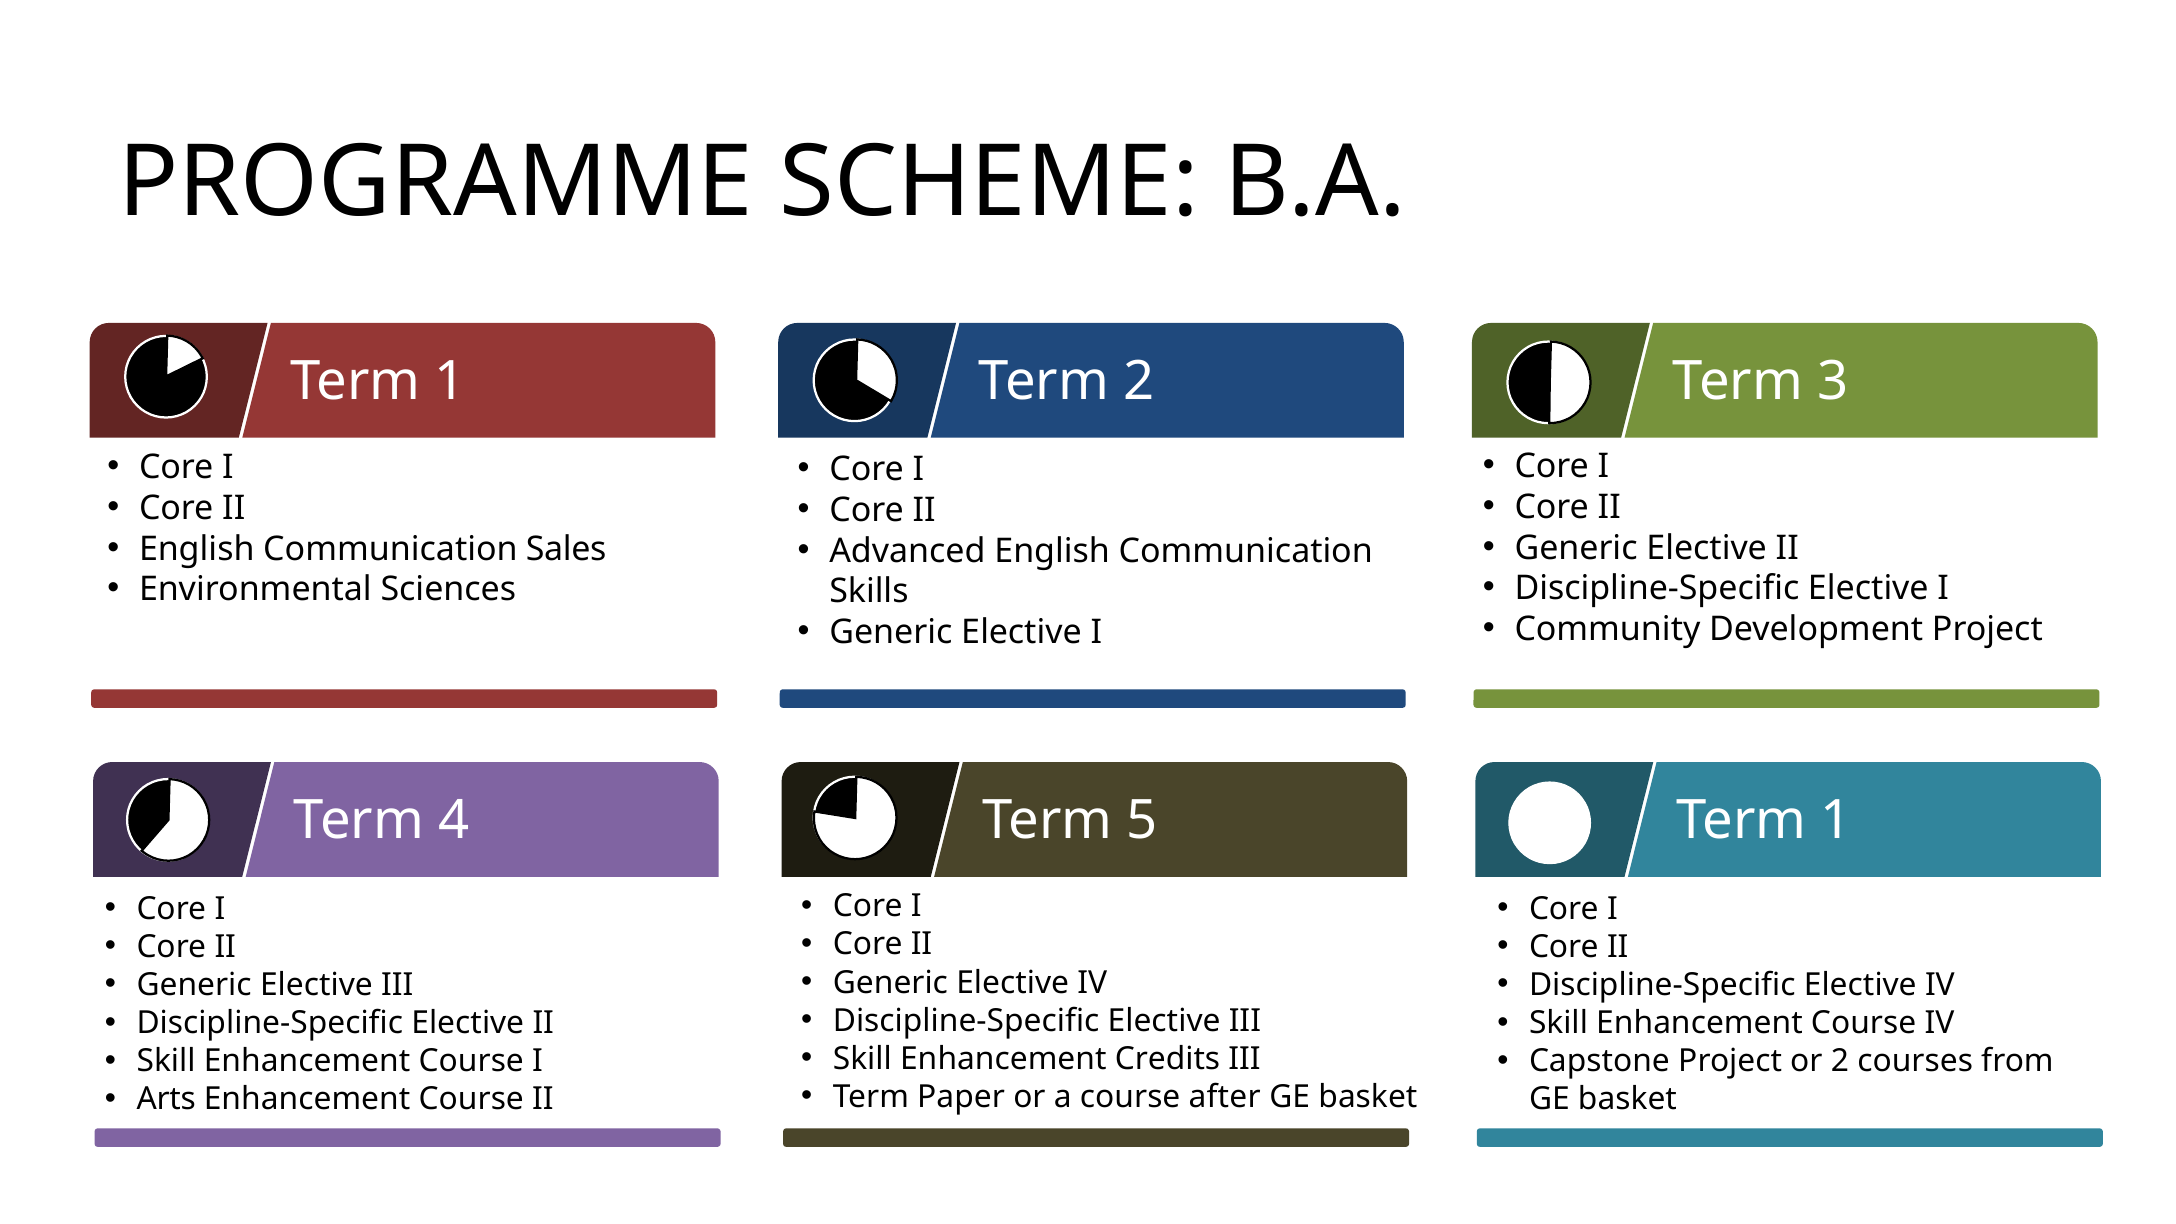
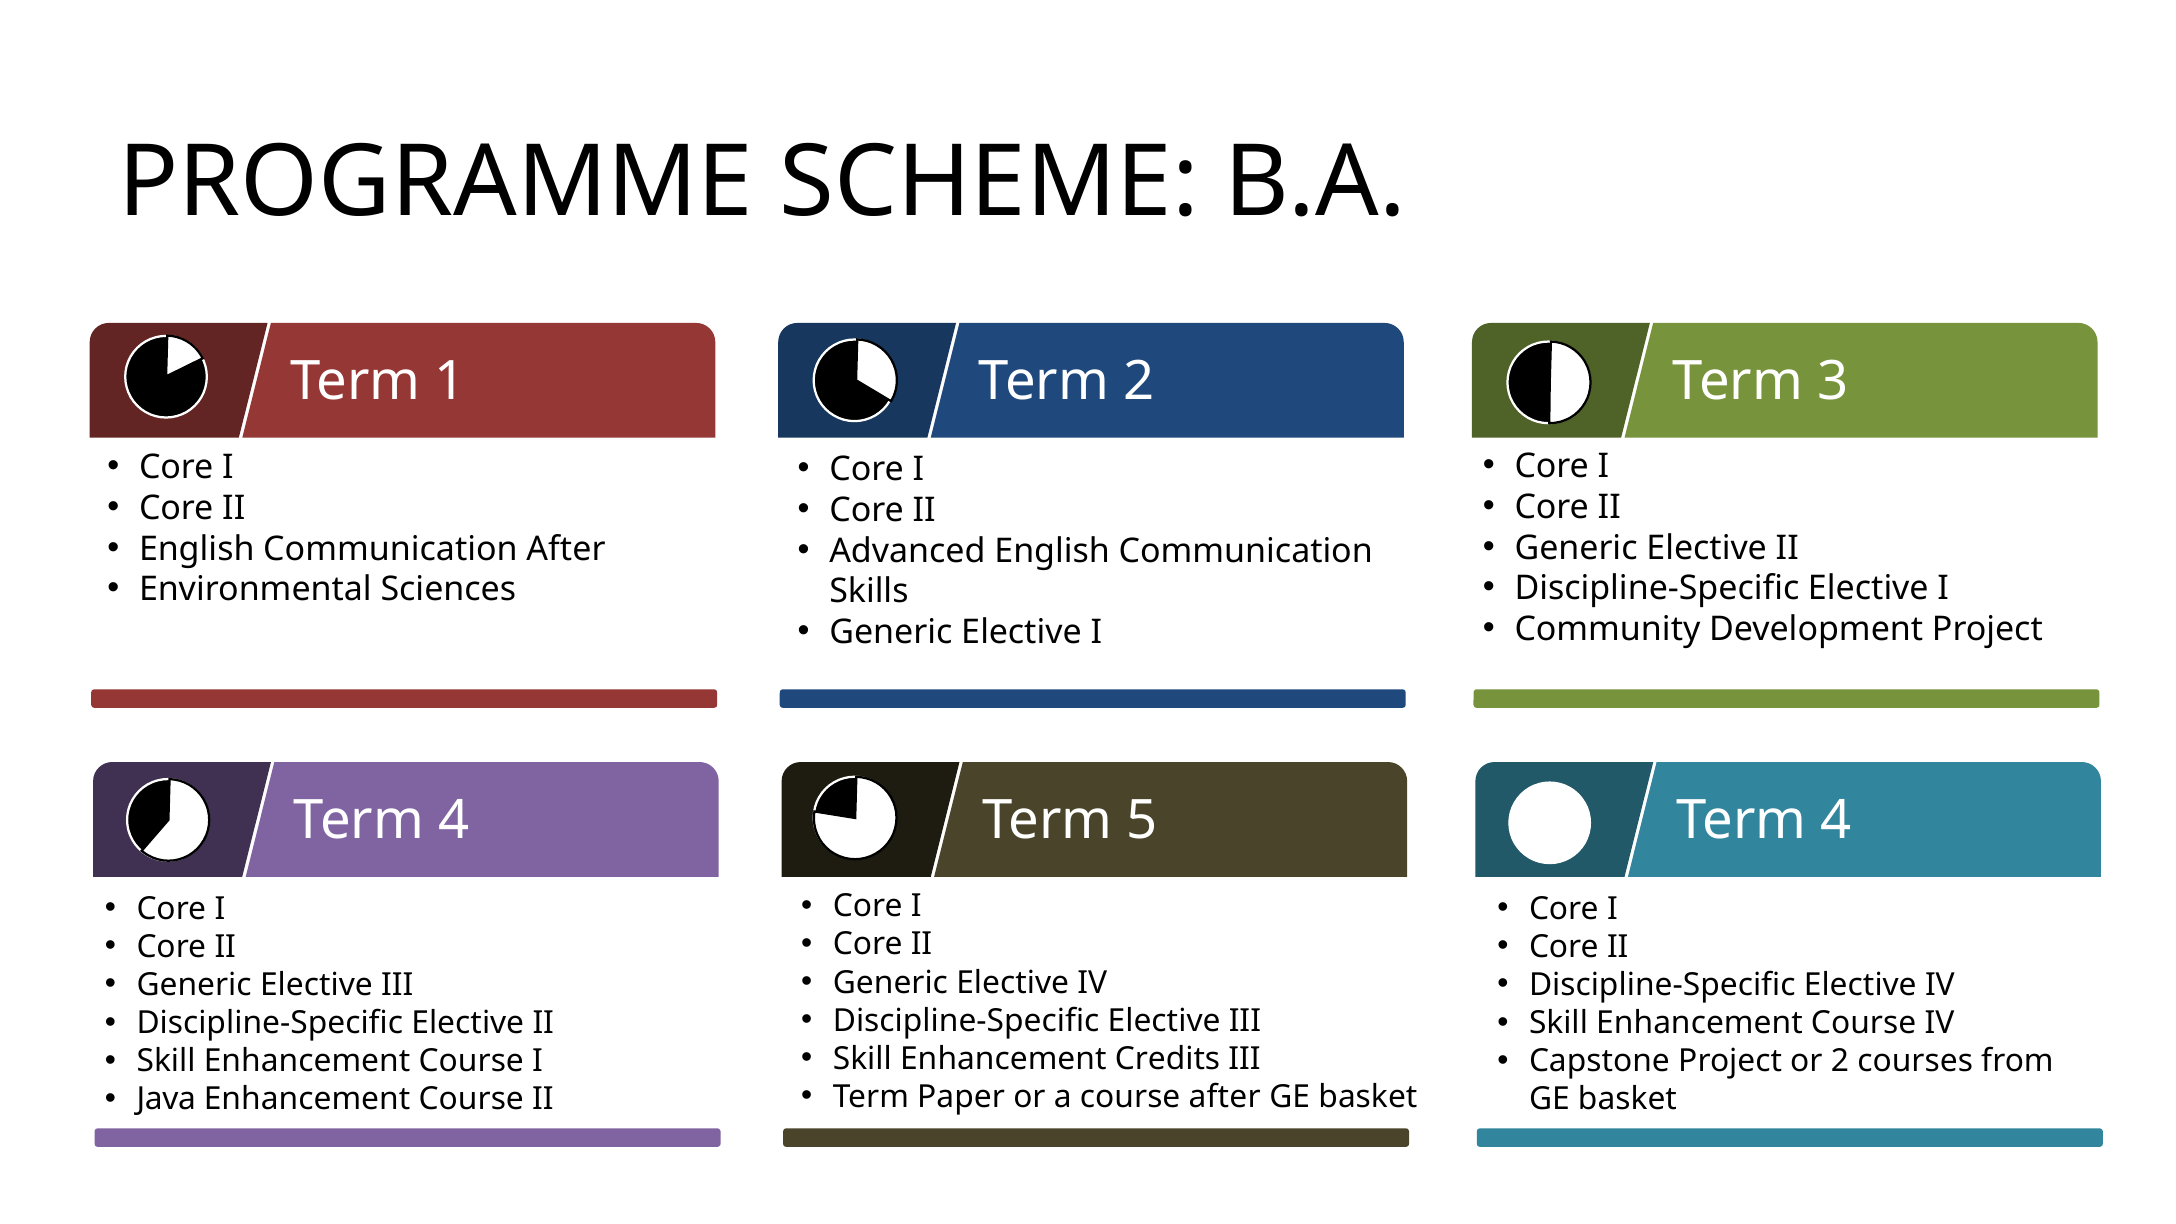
Communication Sales: Sales -> After
1 at (1836, 820): 1 -> 4
Arts: Arts -> Java
